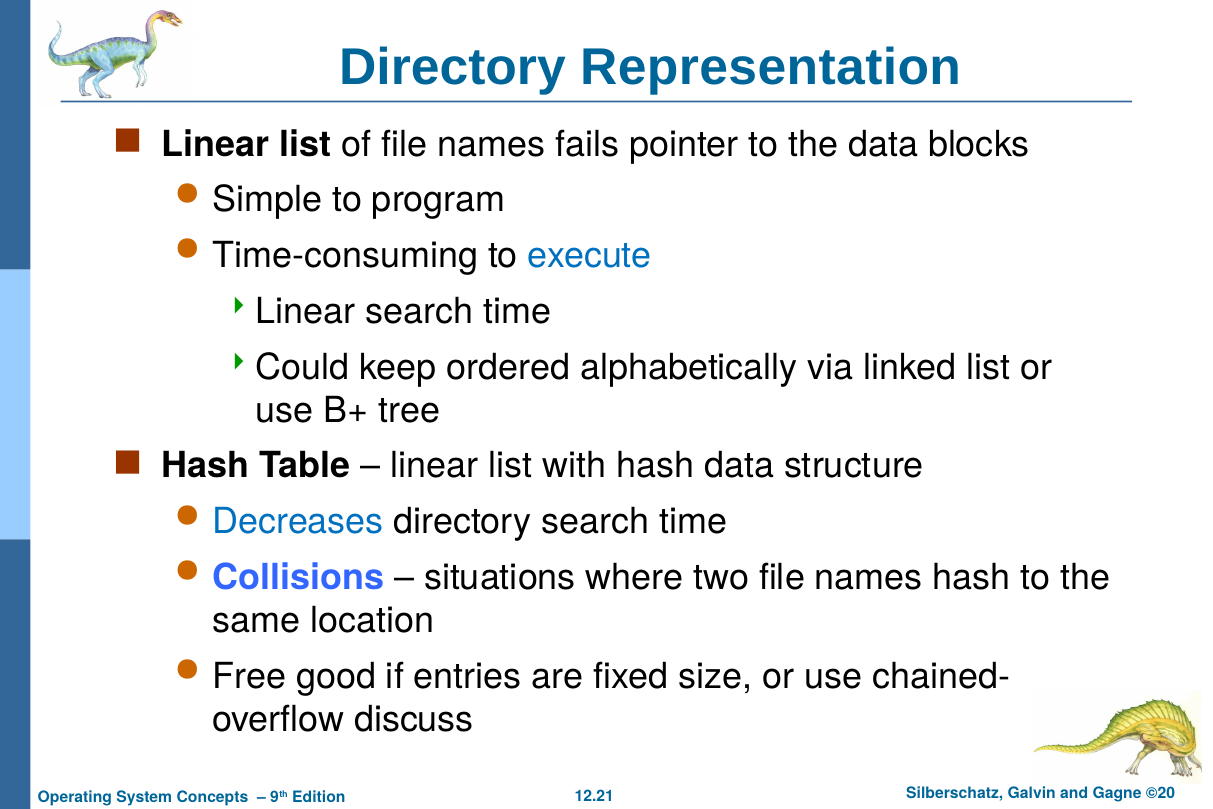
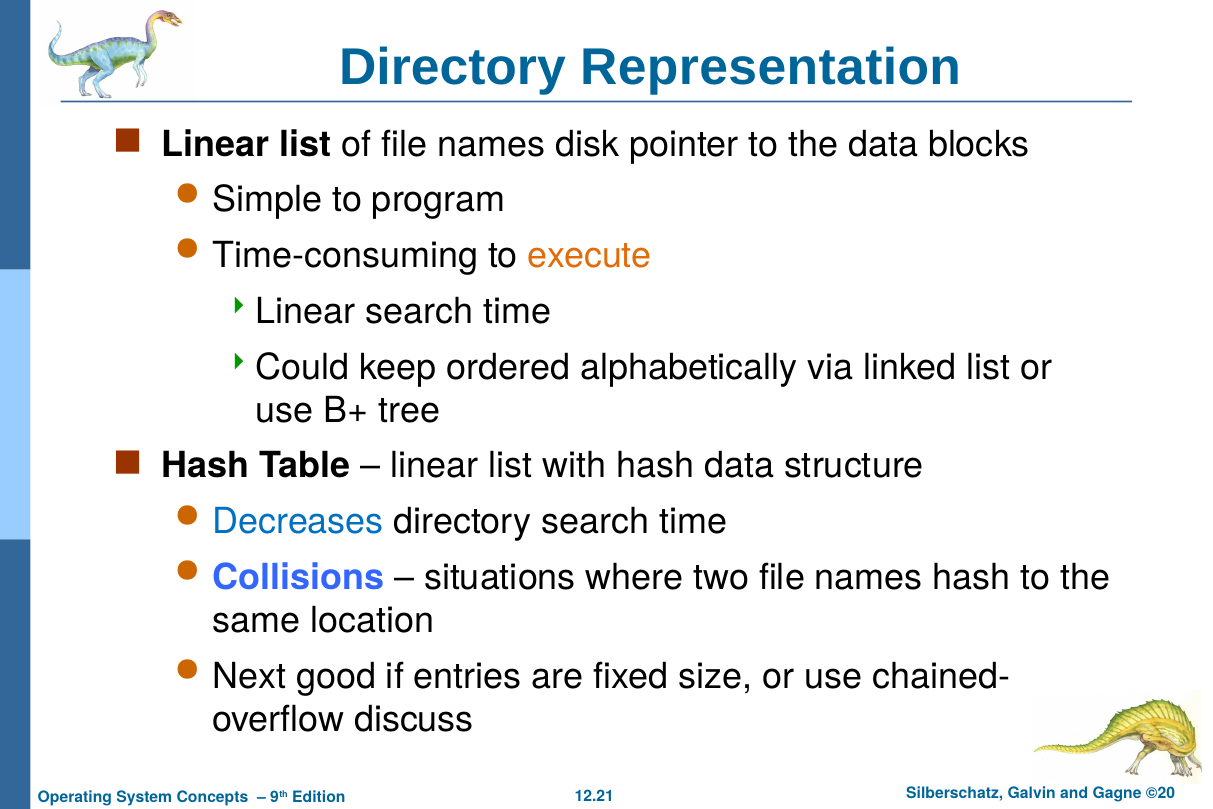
fails: fails -> disk
execute colour: blue -> orange
Free: Free -> Next
